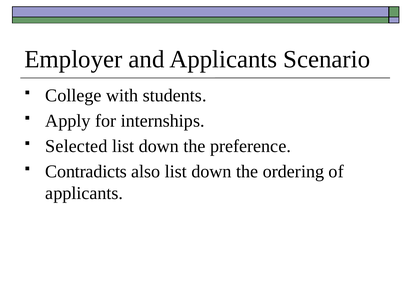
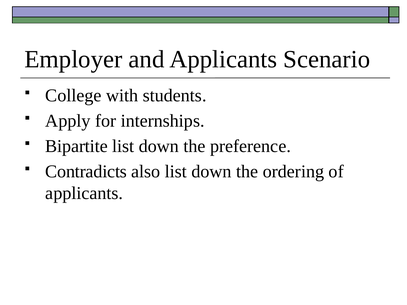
Selected: Selected -> Bipartite
